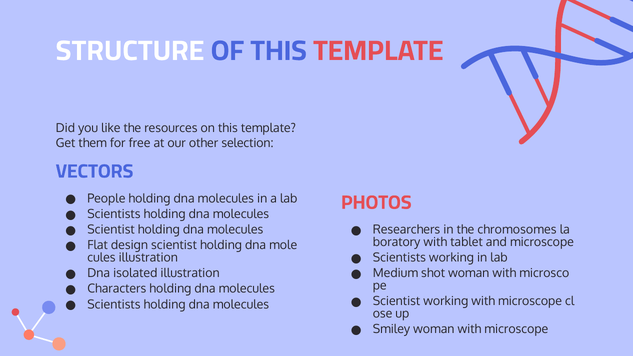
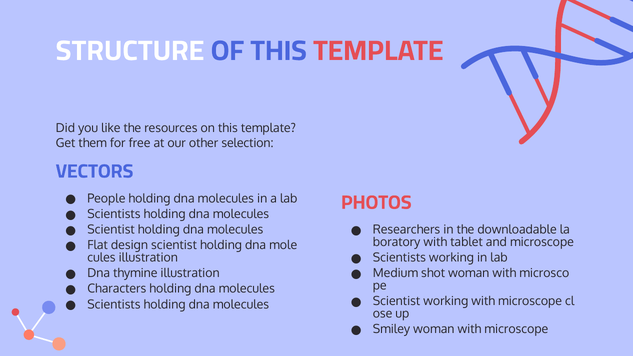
chromosomes: chromosomes -> downloadable
isolated: isolated -> thymine
